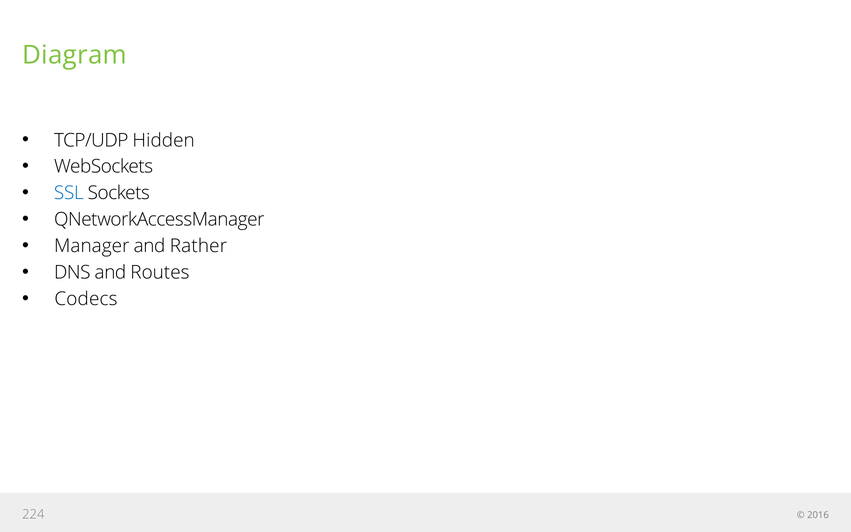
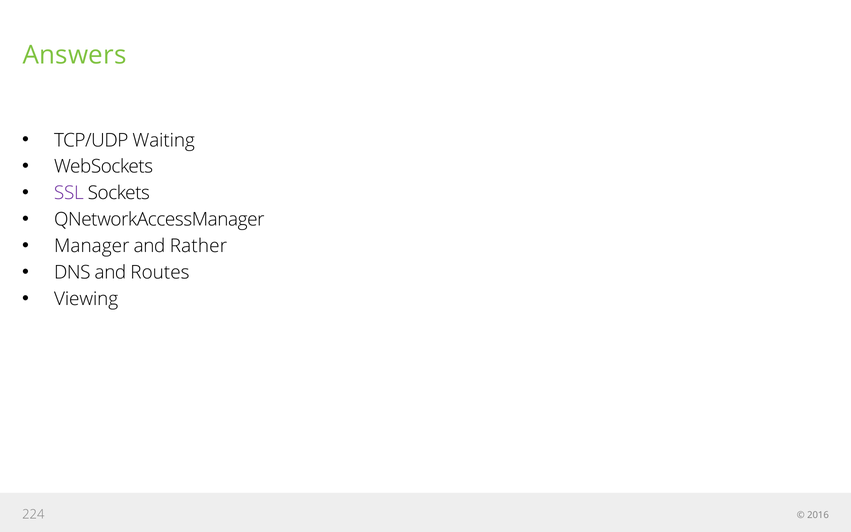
Diagram: Diagram -> Answers
Hidden: Hidden -> Waiting
SSL colour: blue -> purple
Codecs: Codecs -> Viewing
